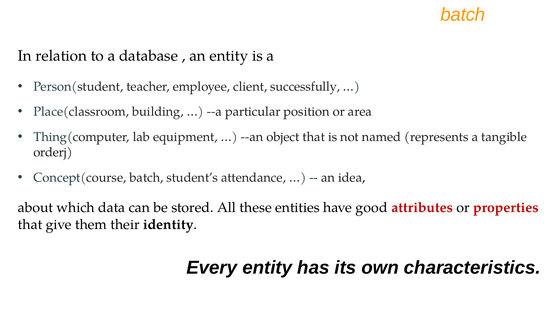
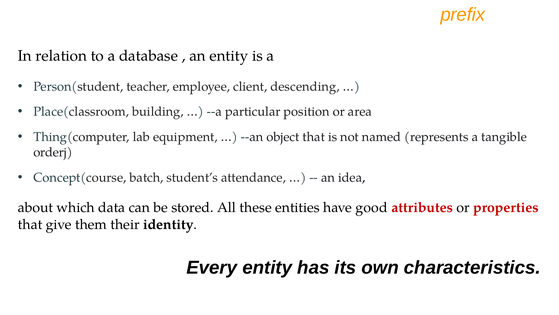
batch at (463, 15): batch -> prefix
successfully: successfully -> descending
